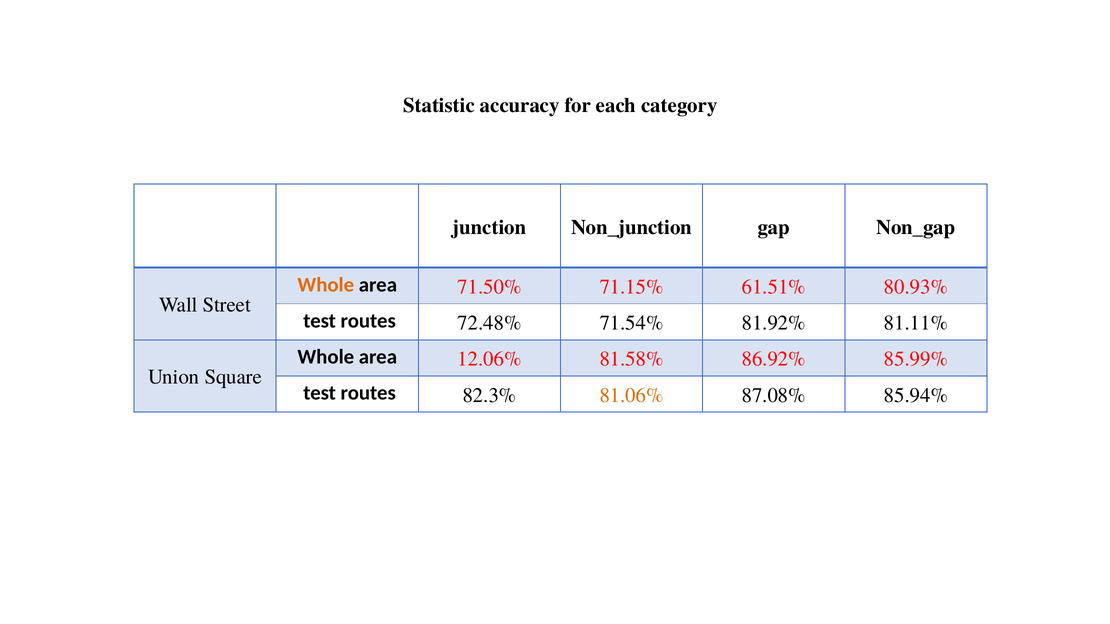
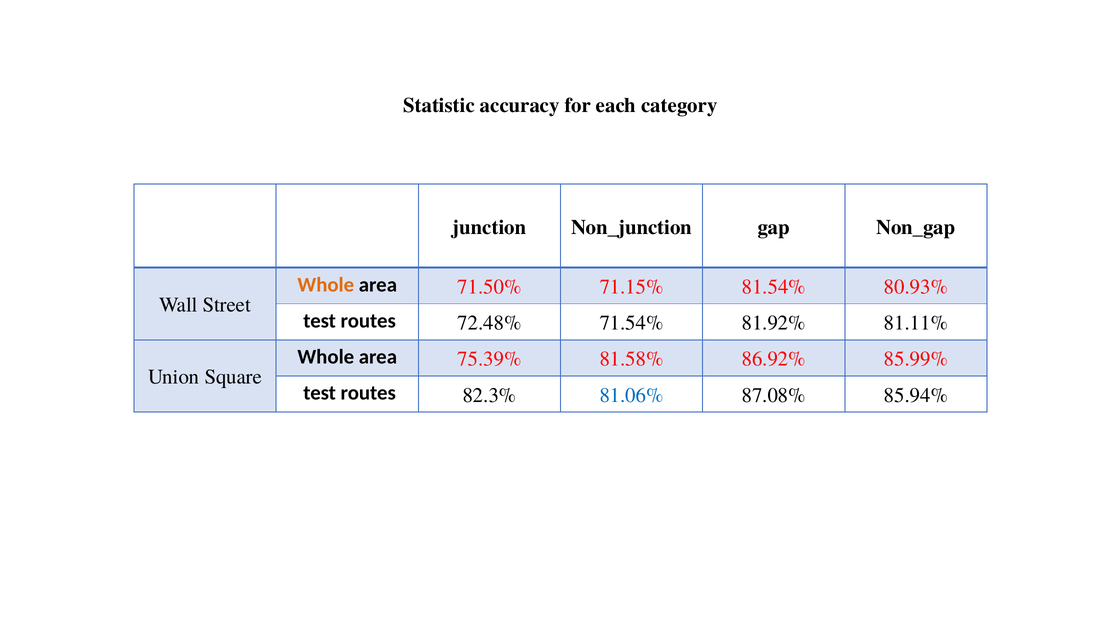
61.51%: 61.51% -> 81.54%
12.06%: 12.06% -> 75.39%
81.06% colour: orange -> blue
